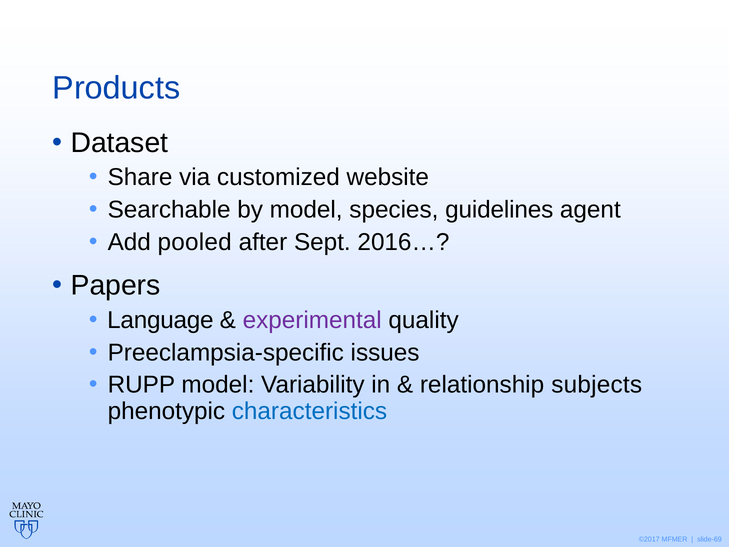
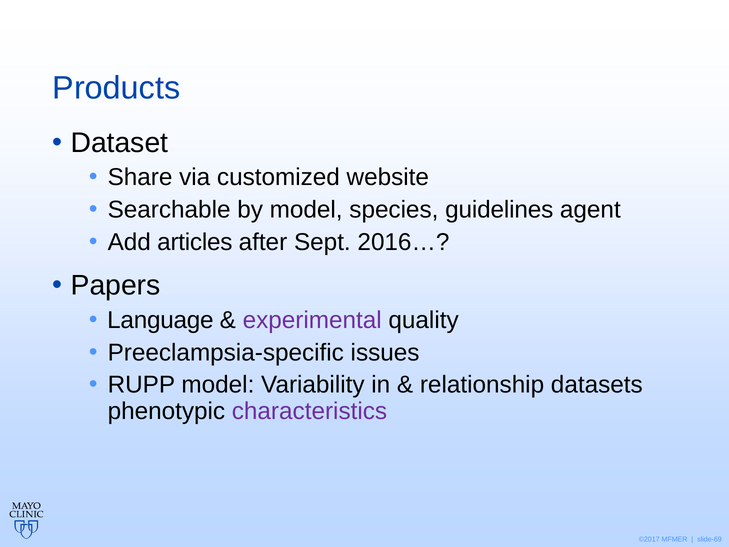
pooled: pooled -> articles
subjects: subjects -> datasets
characteristics colour: blue -> purple
